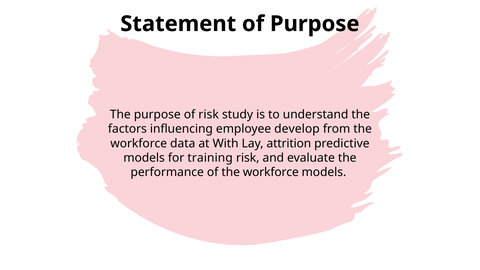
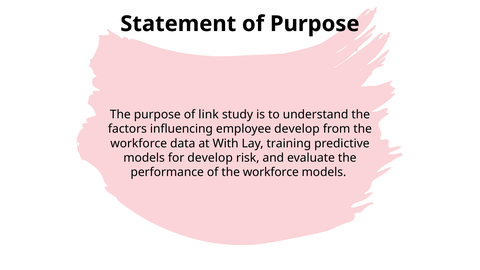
of risk: risk -> link
attrition: attrition -> training
for training: training -> develop
